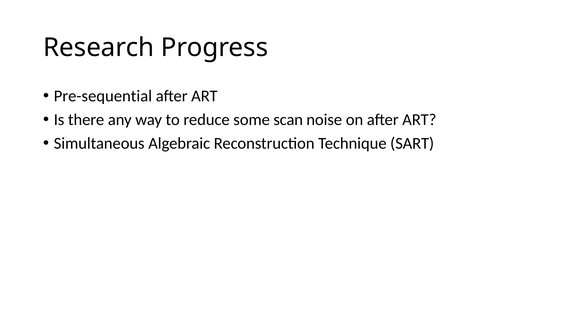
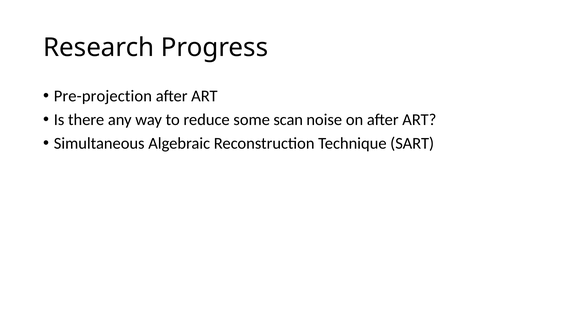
Pre-sequential: Pre-sequential -> Pre-projection
